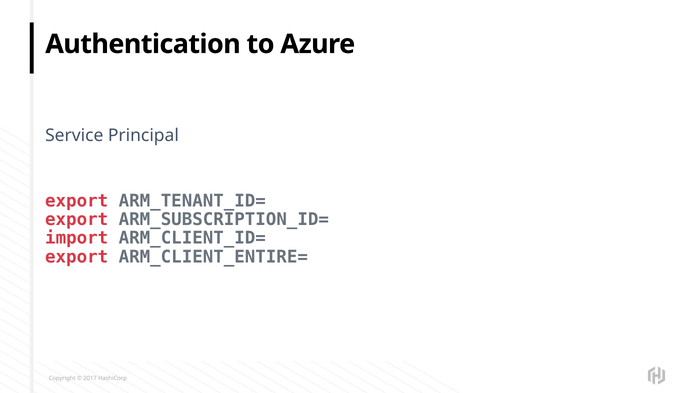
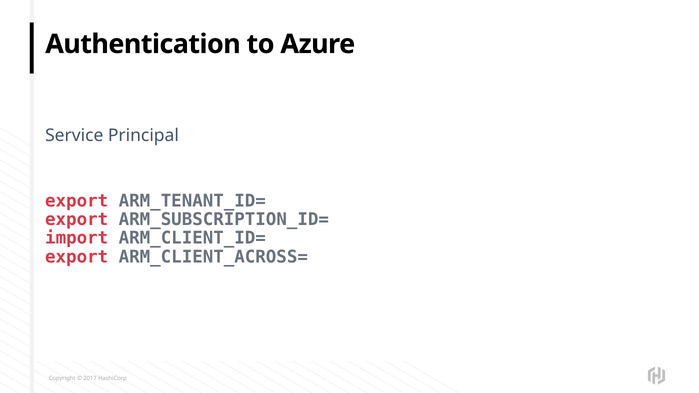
ARM_CLIENT_ENTIRE=: ARM_CLIENT_ENTIRE= -> ARM_CLIENT_ACROSS=
